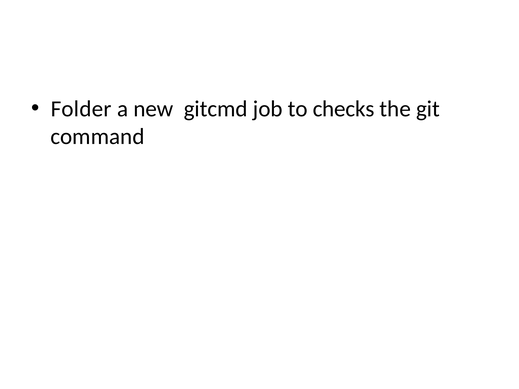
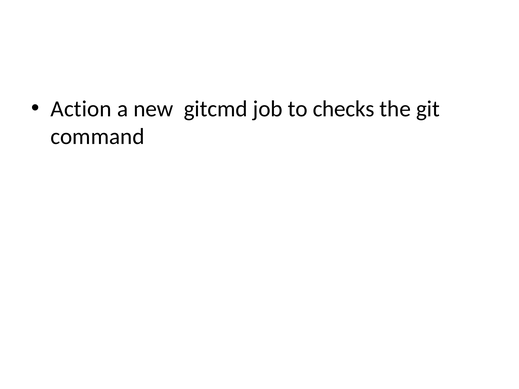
Folder: Folder -> Action
